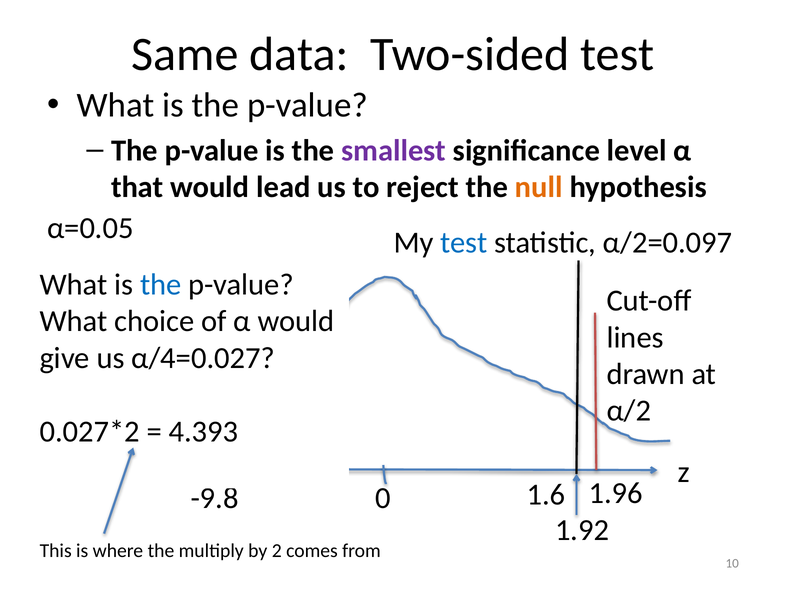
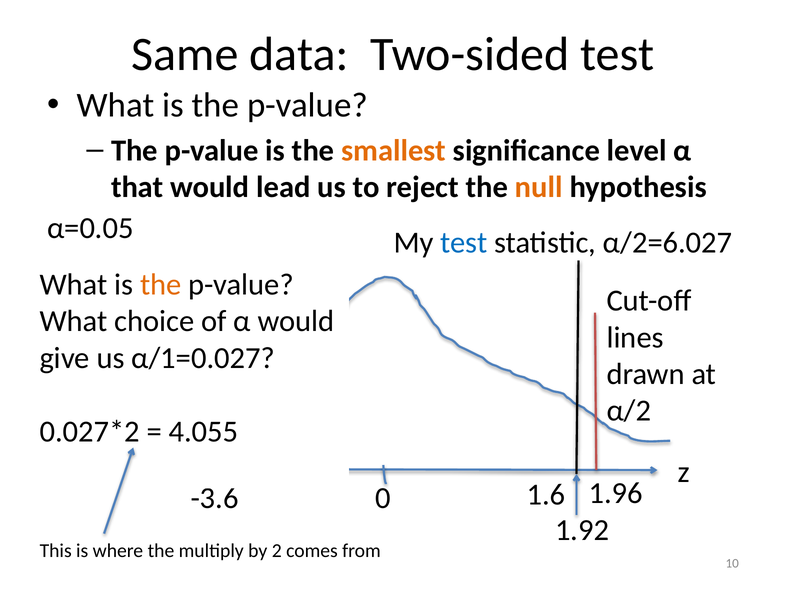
smallest colour: purple -> orange
α/2=0.097: α/2=0.097 -> α/2=6.027
the at (161, 284) colour: blue -> orange
α/4=0.027: α/4=0.027 -> α/1=0.027
4.393: 4.393 -> 4.055
-9.8: -9.8 -> -3.6
